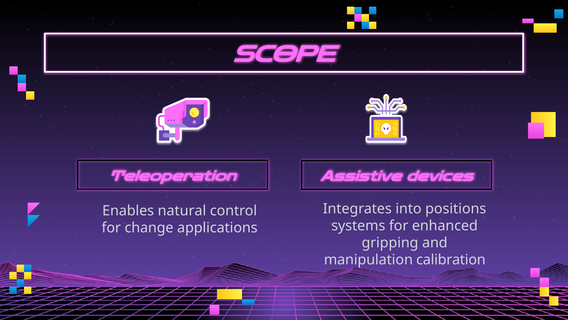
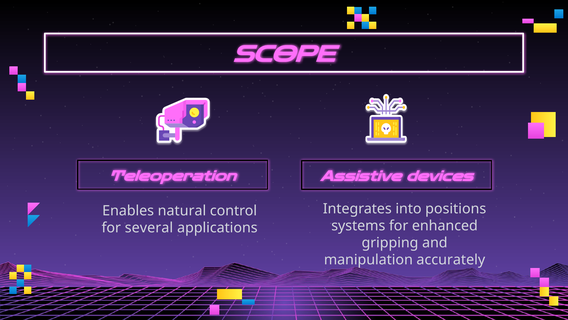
change: change -> several
calibration: calibration -> accurately
